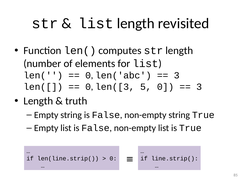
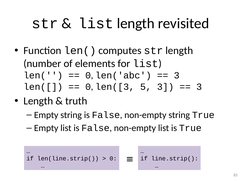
5 0: 0 -> 3
